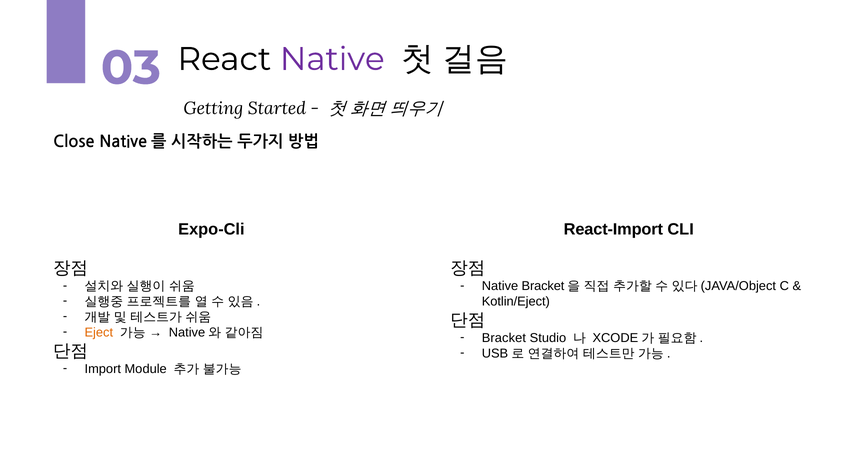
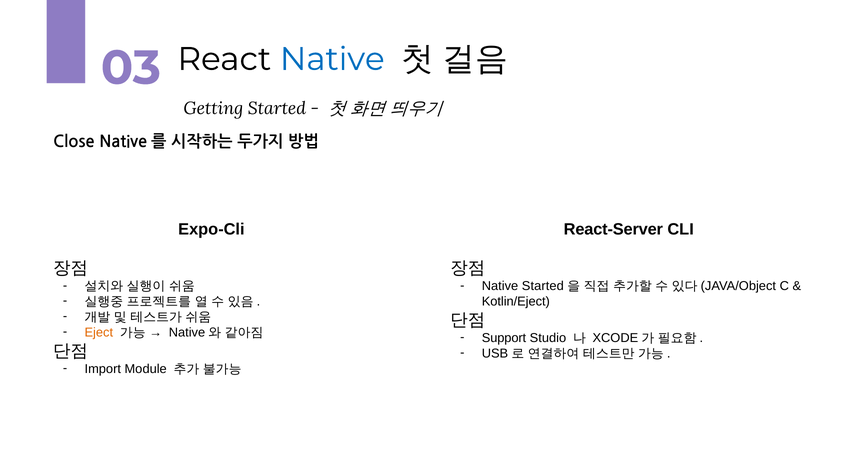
Native at (332, 59) colour: purple -> blue
React-Import: React-Import -> React-Server
Native Bracket: Bracket -> Started
Bracket at (504, 338): Bracket -> Support
